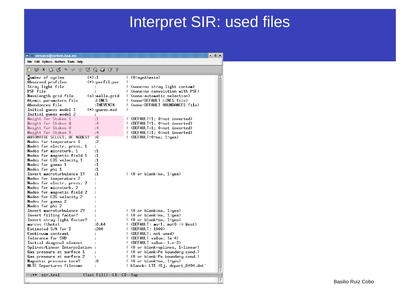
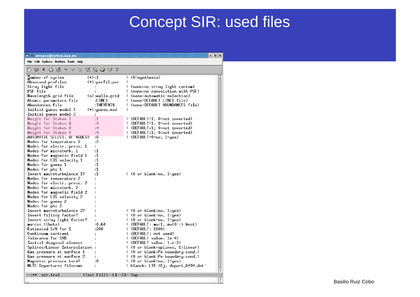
Interpret: Interpret -> Concept
